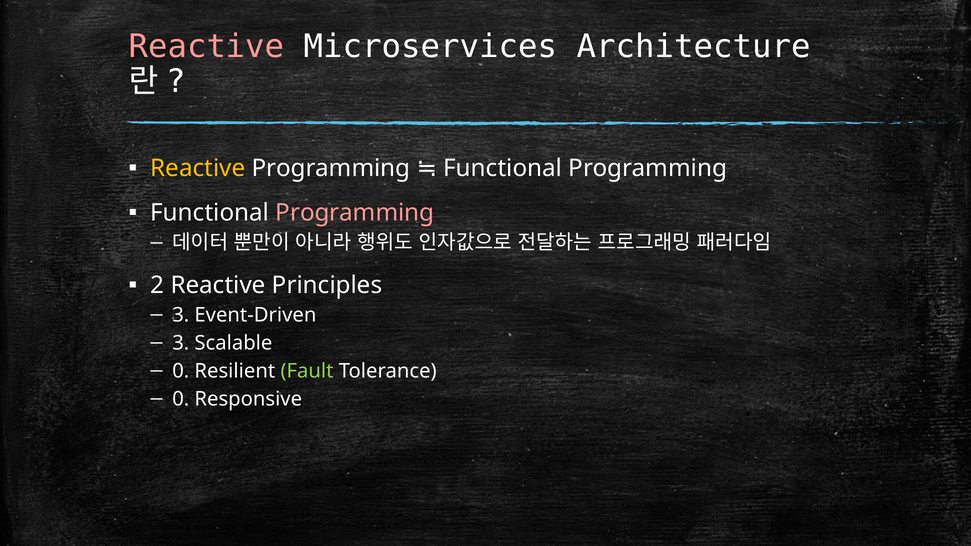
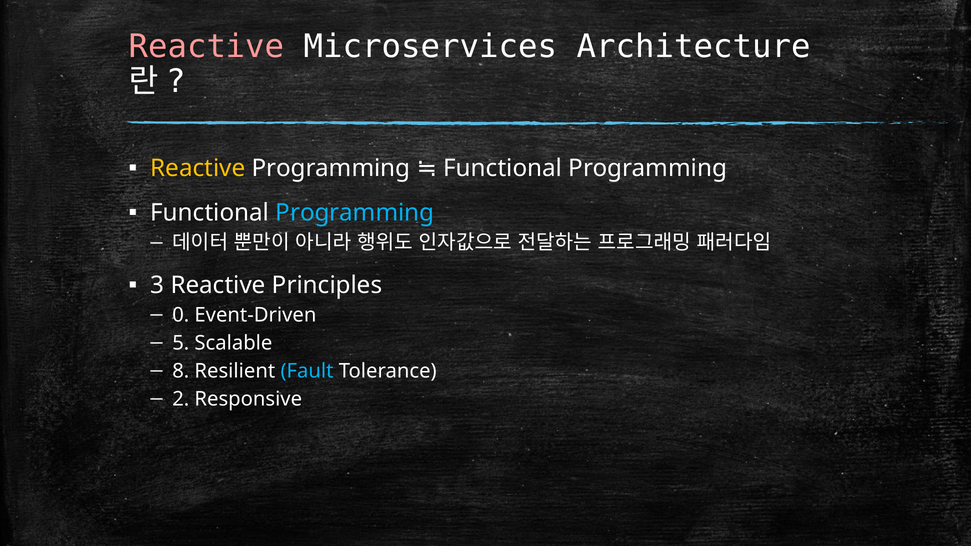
Programming at (355, 213) colour: pink -> light blue
2: 2 -> 3
3 at (181, 315): 3 -> 0
3 at (181, 343): 3 -> 5
0 at (181, 371): 0 -> 8
Fault colour: light green -> light blue
0 at (181, 399): 0 -> 2
